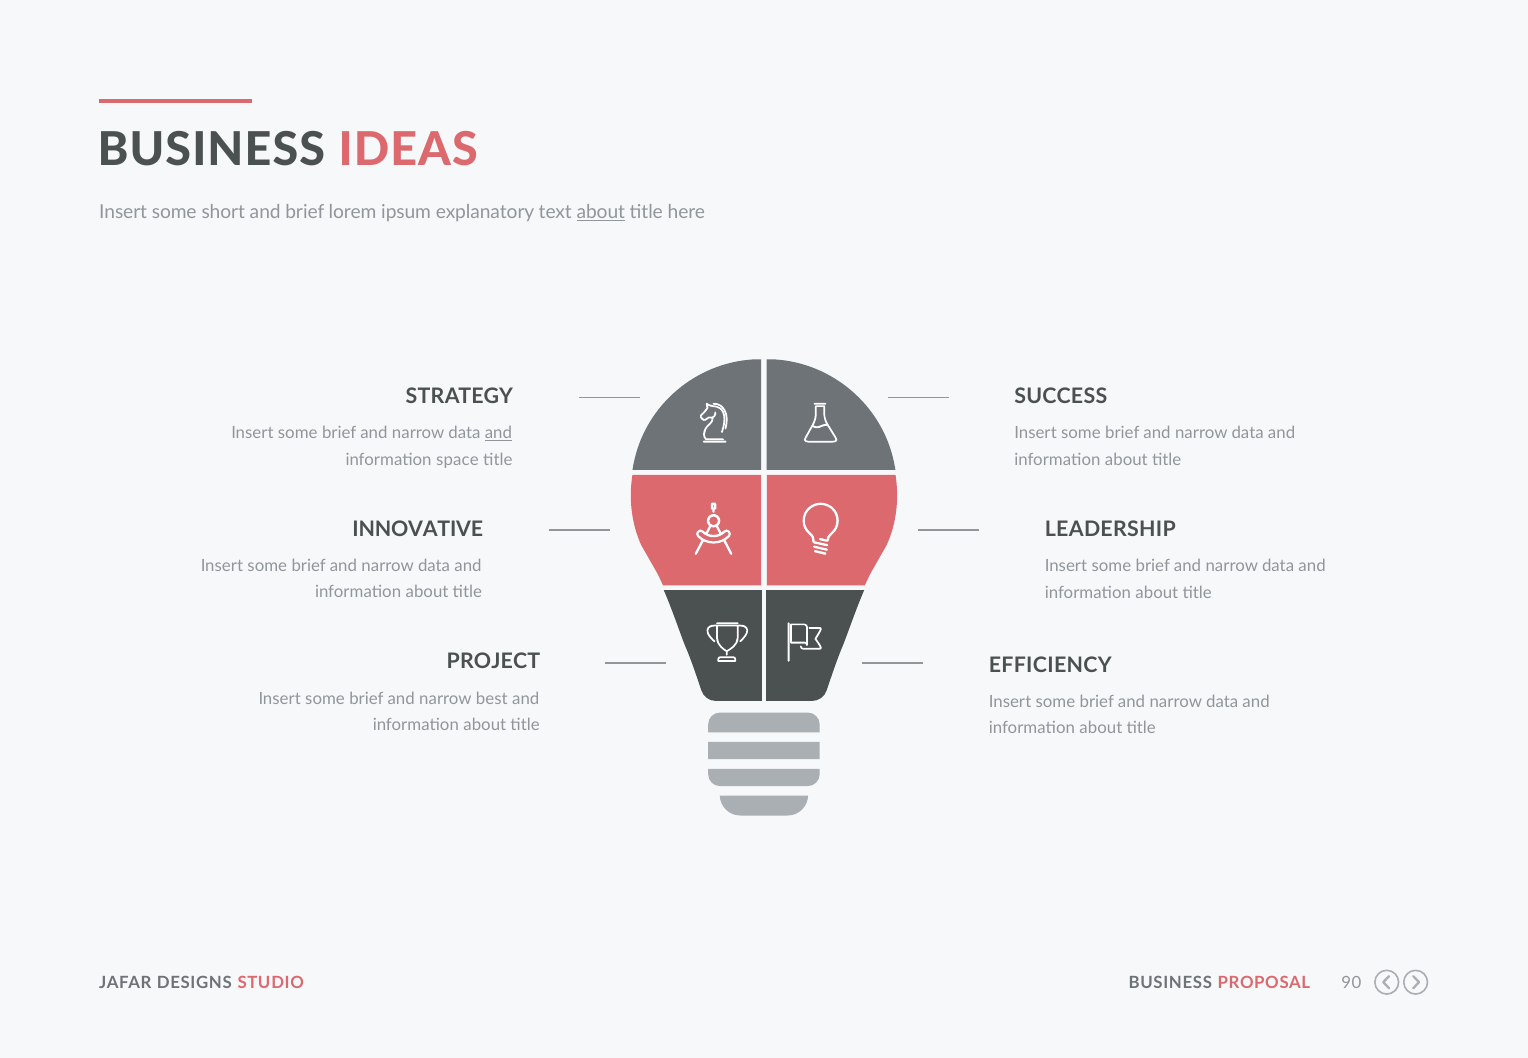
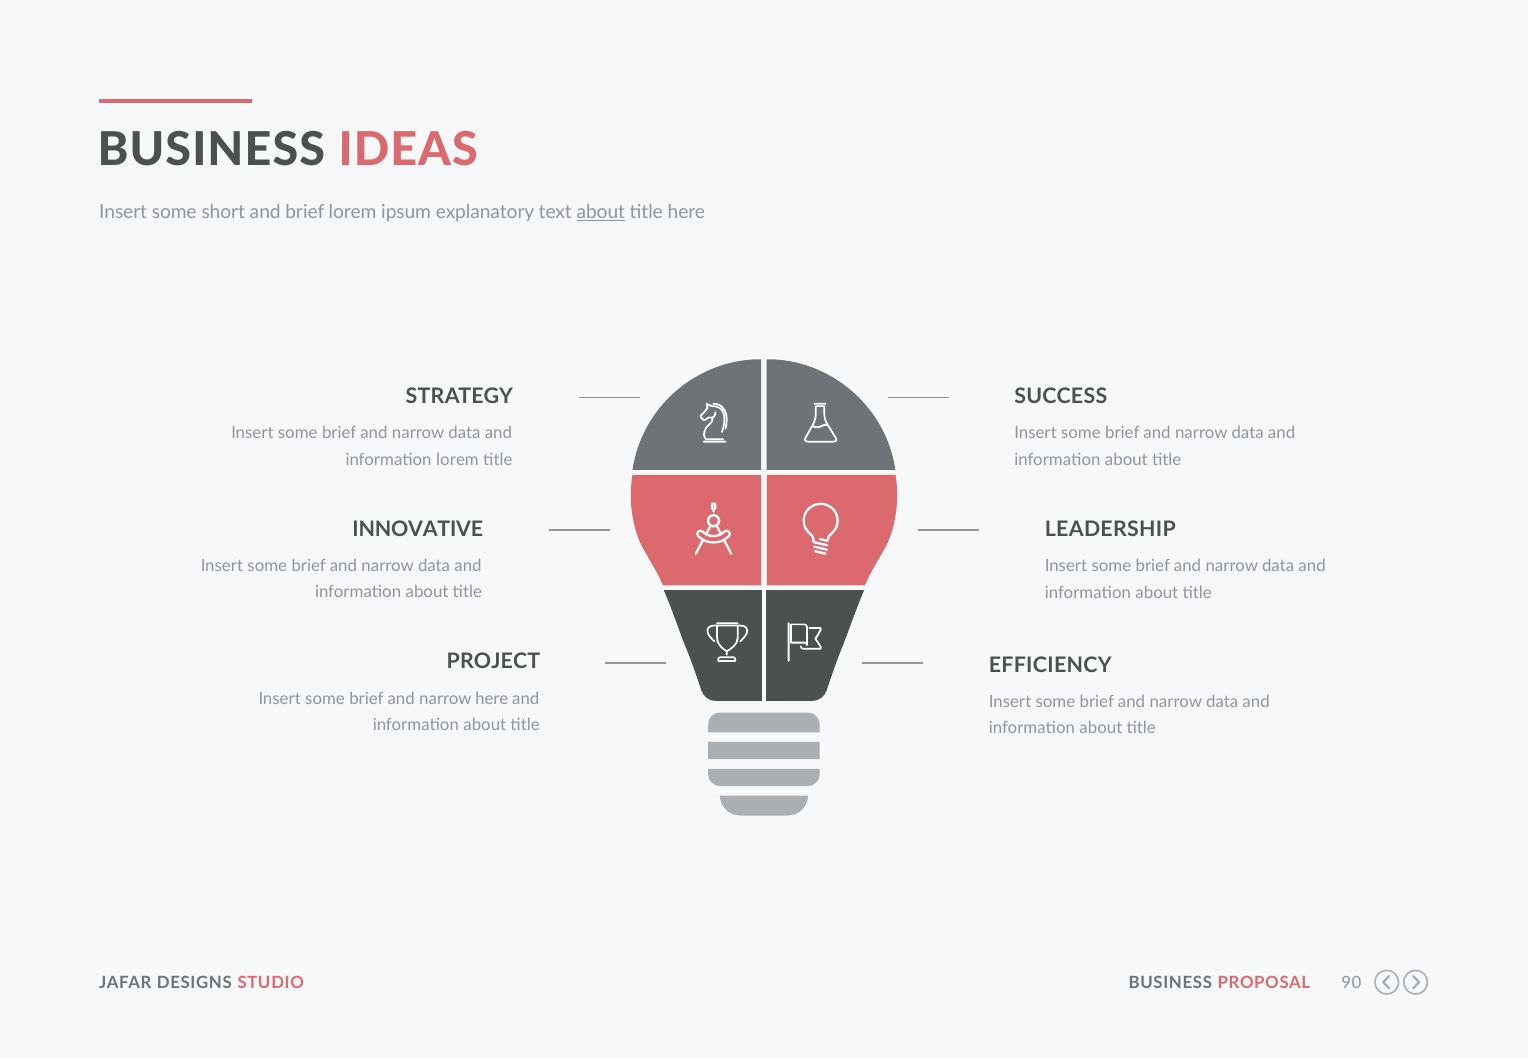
and at (498, 433) underline: present -> none
information space: space -> lorem
narrow best: best -> here
